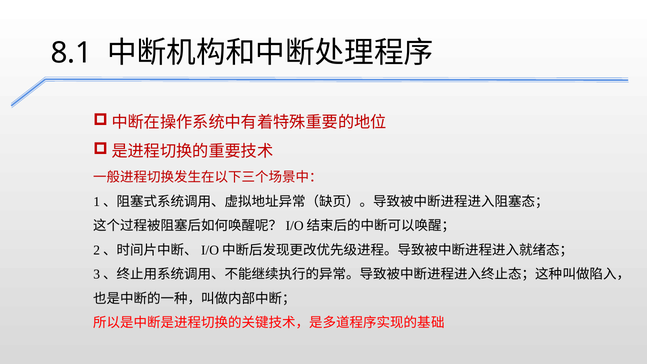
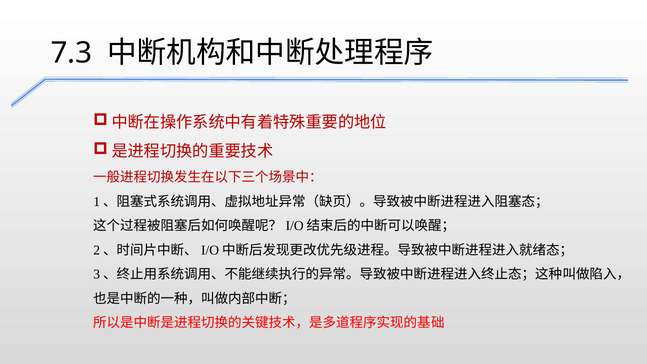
8.1: 8.1 -> 7.3
